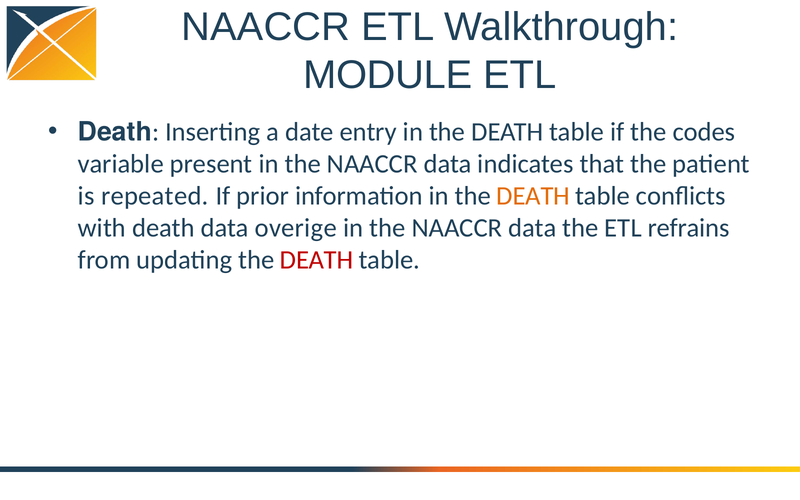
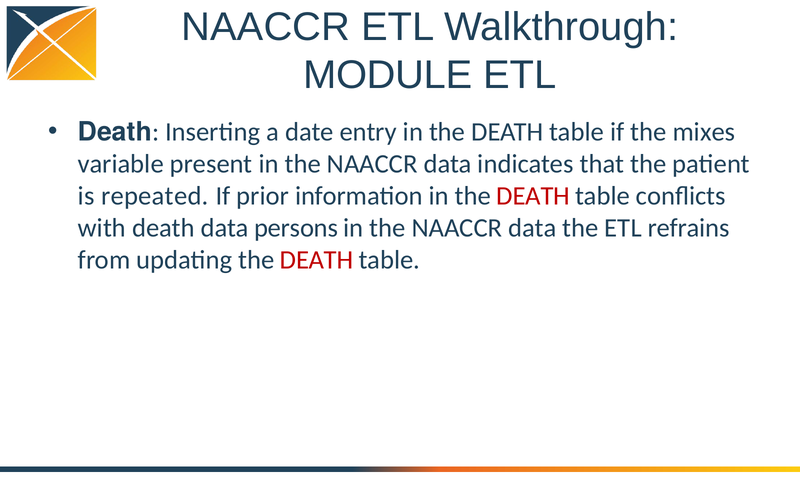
codes: codes -> mixes
DEATH at (533, 196) colour: orange -> red
overige: overige -> persons
